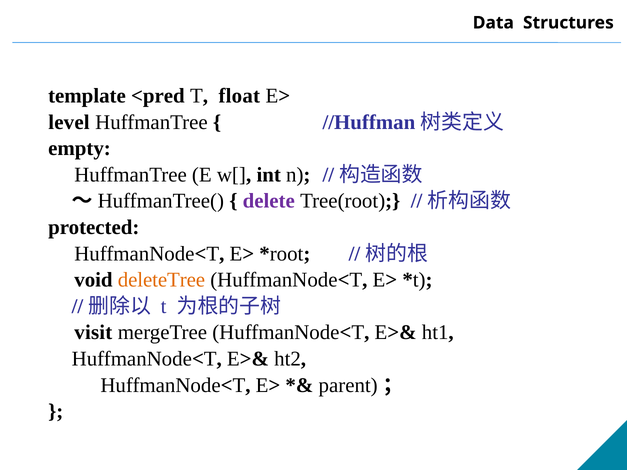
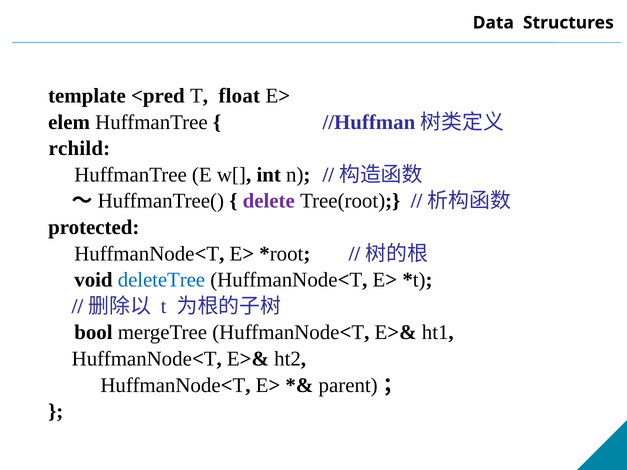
level: level -> elem
empty: empty -> rchild
deleteTree colour: orange -> blue
visit: visit -> bool
